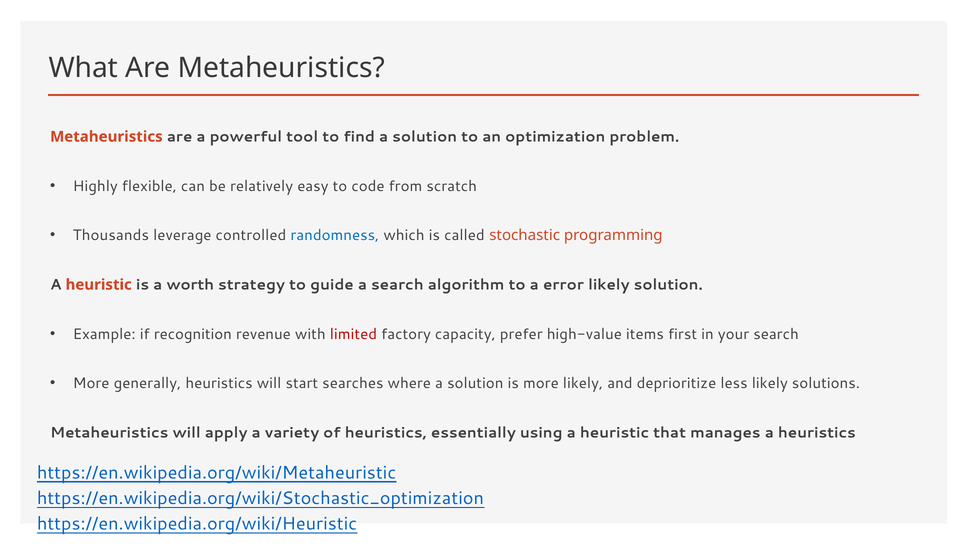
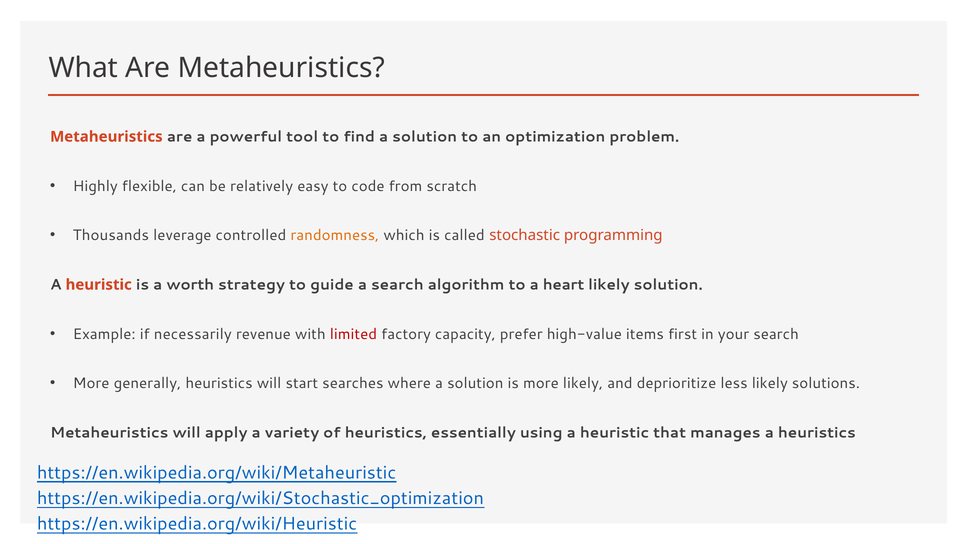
randomness colour: blue -> orange
error: error -> heart
recognition: recognition -> necessarily
